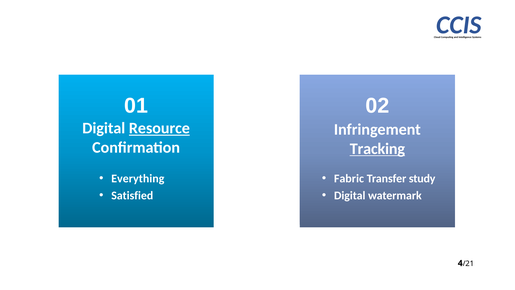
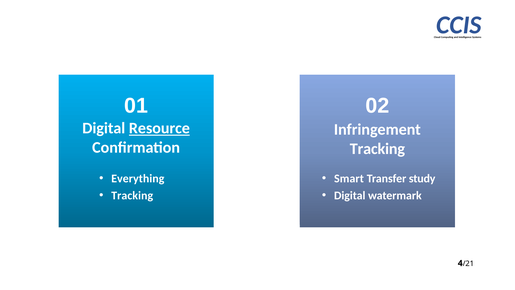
Tracking at (377, 149) underline: present -> none
Fabric: Fabric -> Smart
Satisfied at (132, 195): Satisfied -> Tracking
